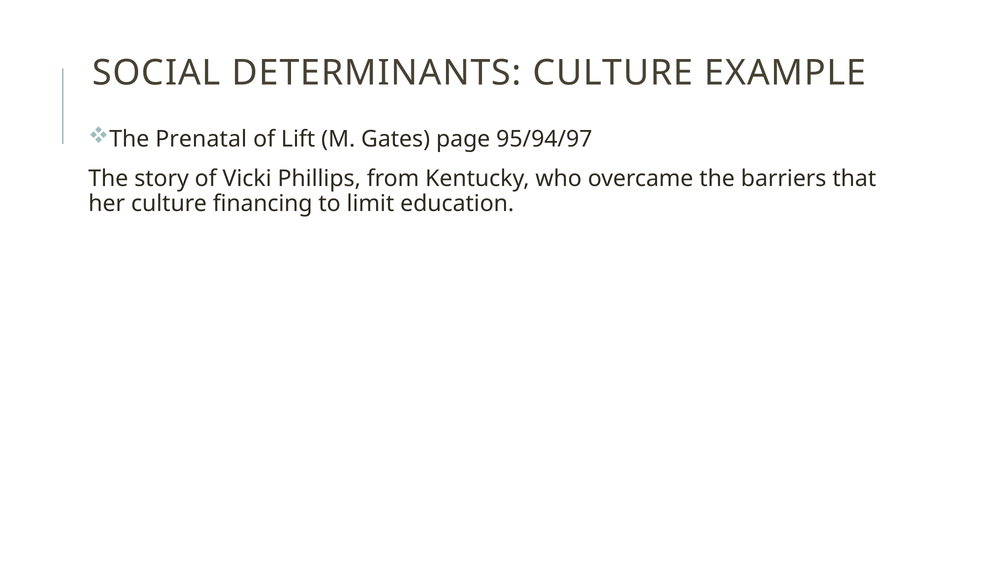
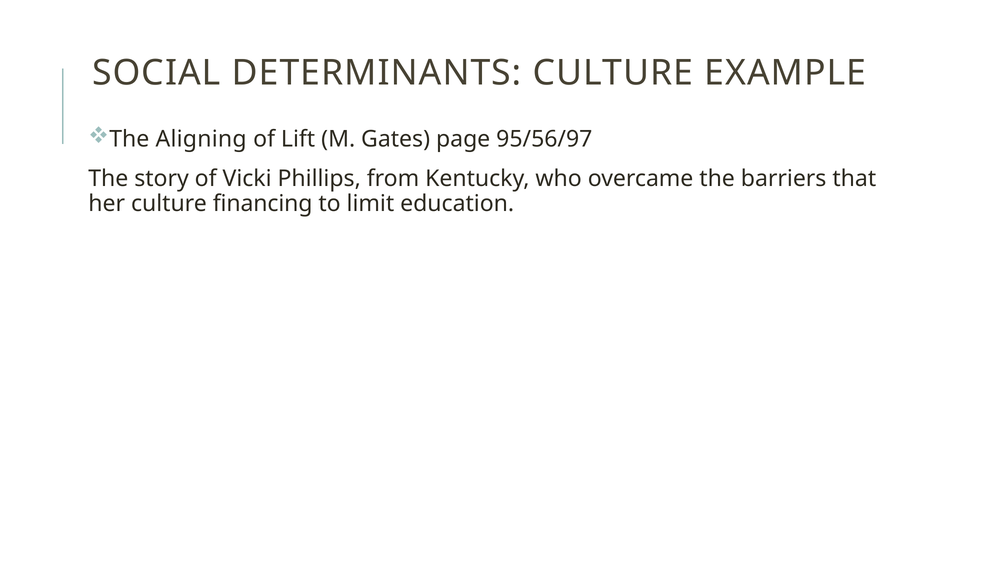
Prenatal: Prenatal -> Aligning
95/94/97: 95/94/97 -> 95/56/97
